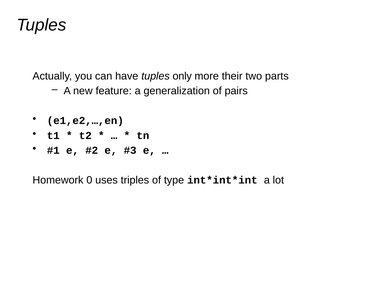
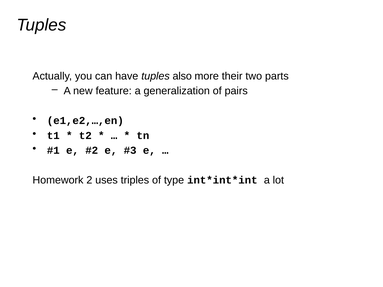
only: only -> also
0: 0 -> 2
